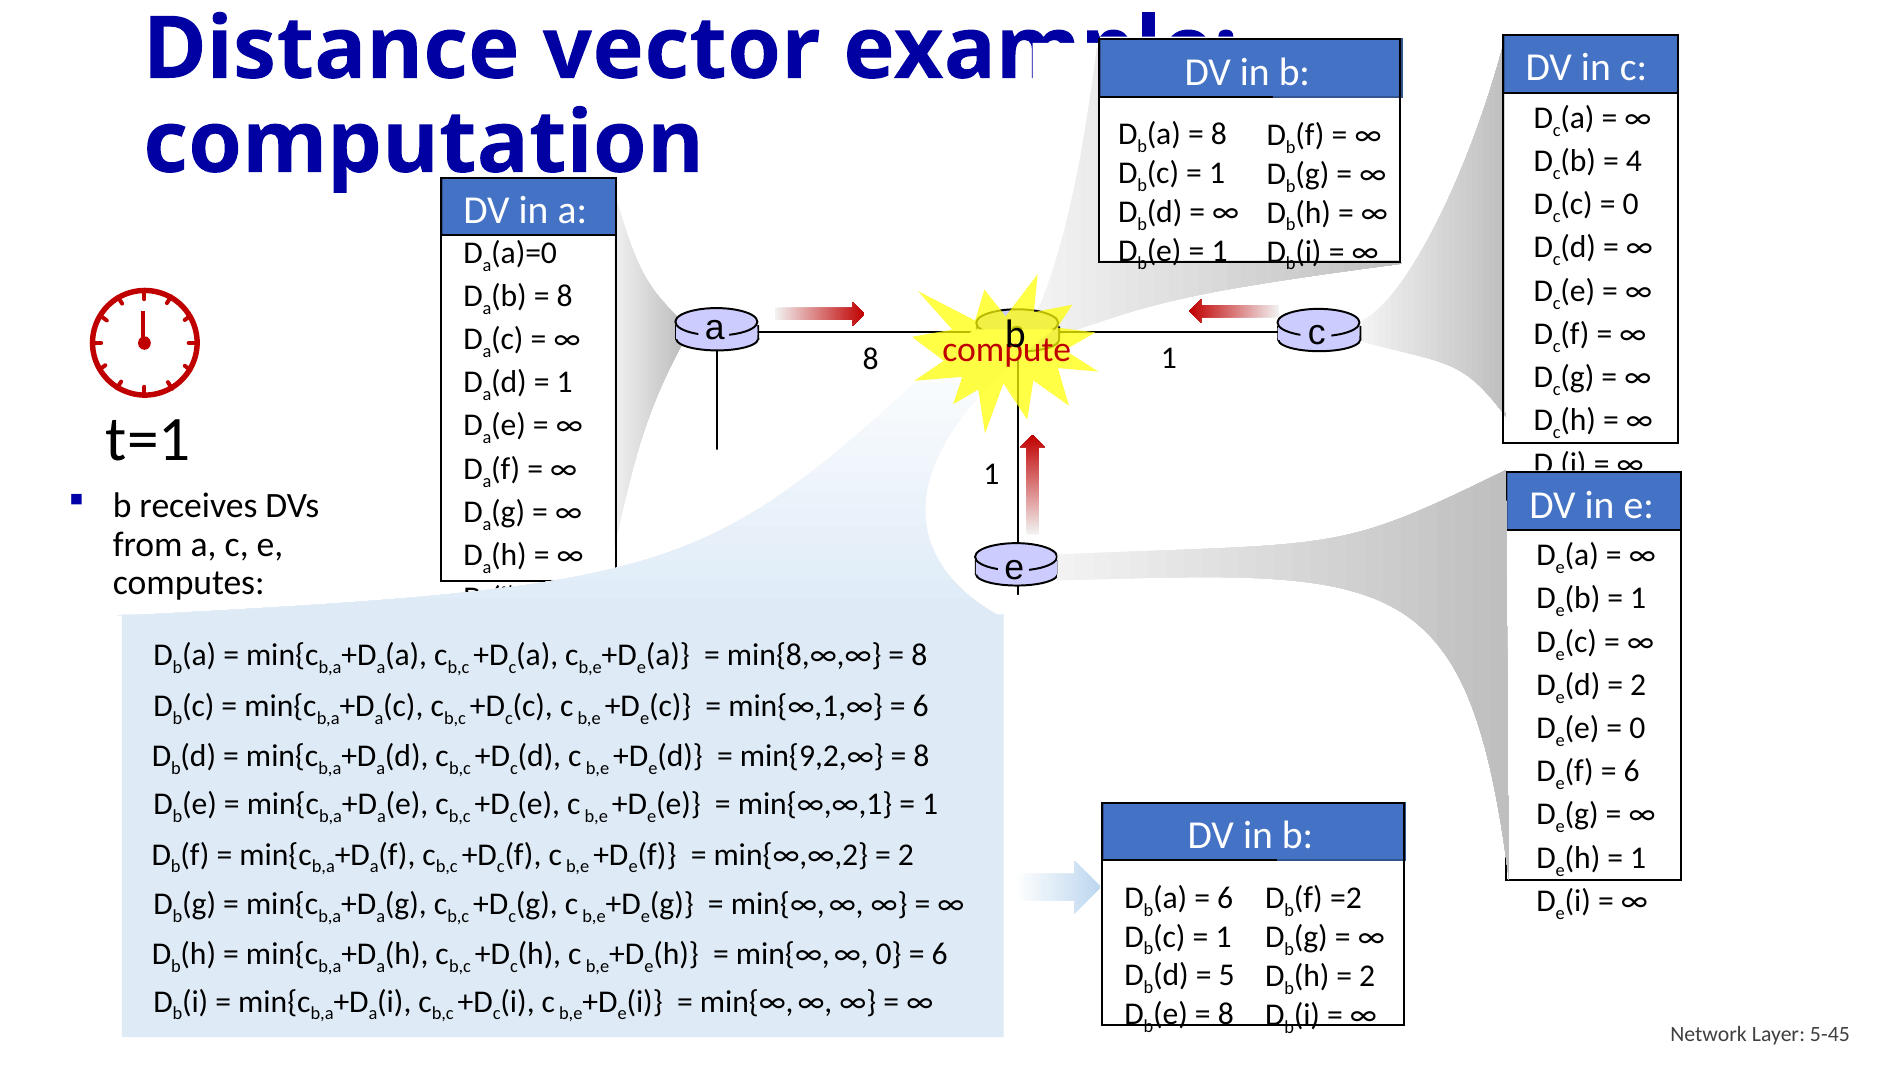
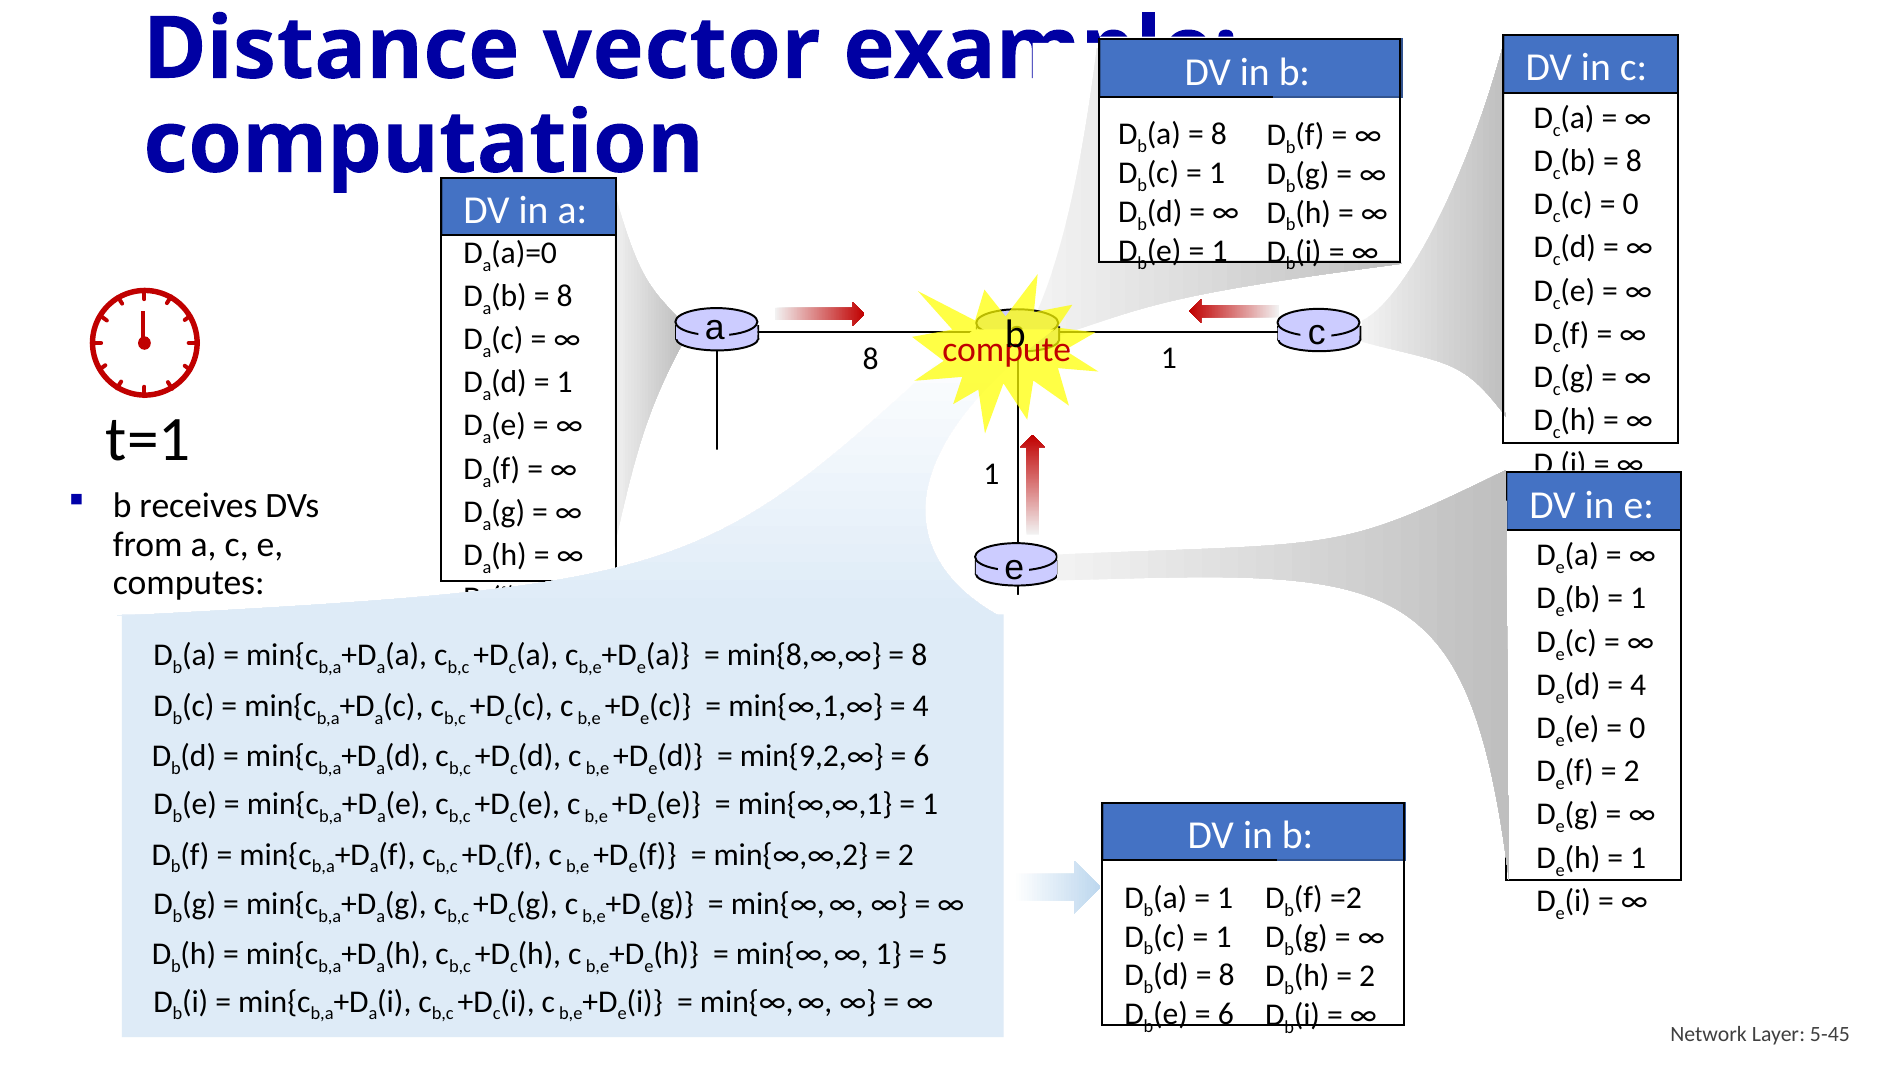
4 at (1634, 161): 4 -> 8
2 at (1638, 685): 2 -> 4
6 at (921, 706): 6 -> 4
8 at (921, 756): 8 -> 6
6 at (1632, 771): 6 -> 2
6 at (1225, 898): 6 -> 1
0 at (889, 954): 0 -> 1
6 at (940, 954): 6 -> 5
5 at (1227, 975): 5 -> 8
8 at (1226, 1014): 8 -> 6
